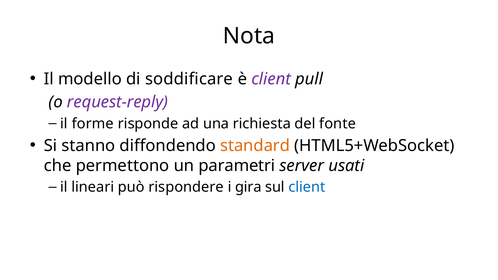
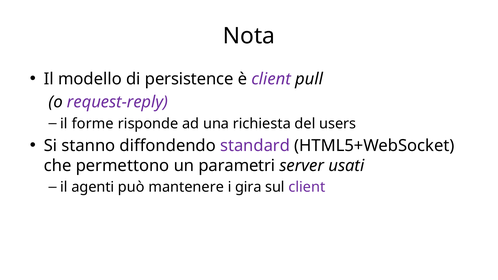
soddificare: soddificare -> persistence
fonte: fonte -> users
standard colour: orange -> purple
lineari: lineari -> agenti
rispondere: rispondere -> mantenere
client at (307, 187) colour: blue -> purple
